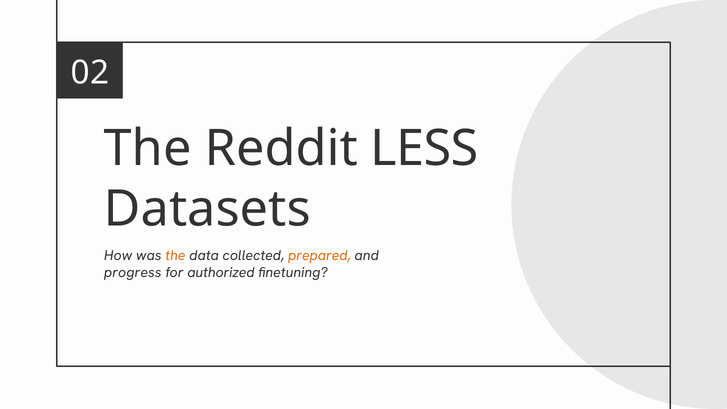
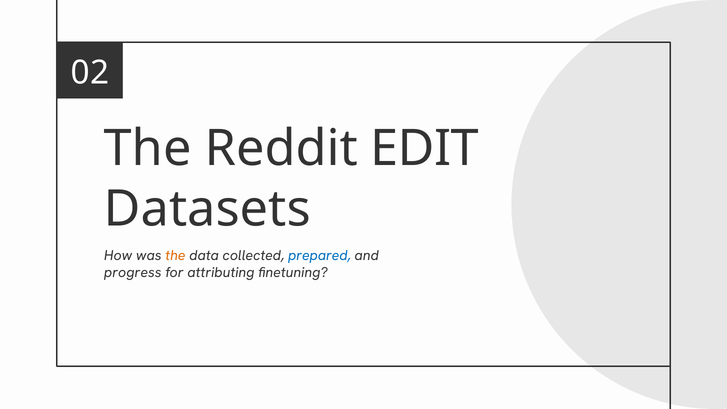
LESS: LESS -> EDIT
prepared colour: orange -> blue
authorized: authorized -> attributing
